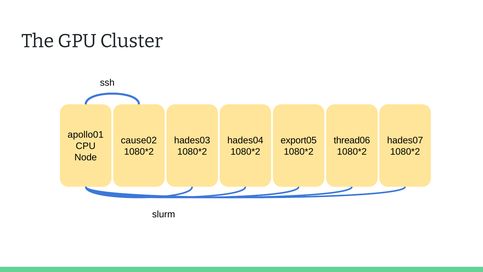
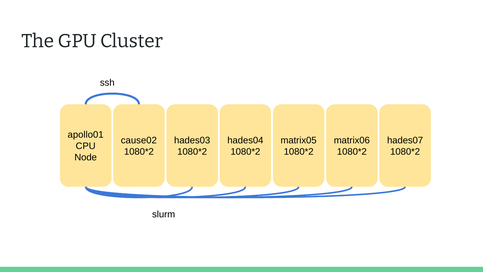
export05: export05 -> matrix05
thread06: thread06 -> matrix06
